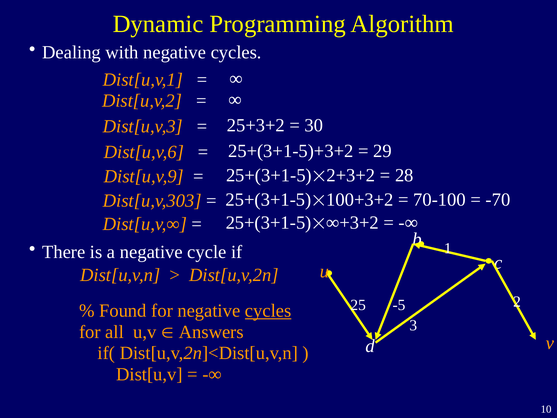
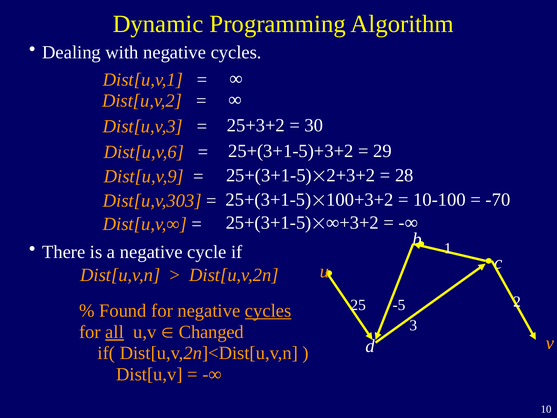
70-100: 70-100 -> 10-100
all underline: none -> present
Answers: Answers -> Changed
